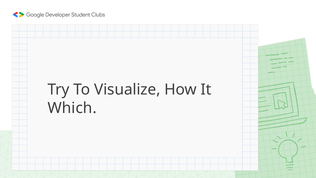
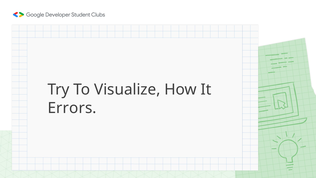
Which: Which -> Errors
